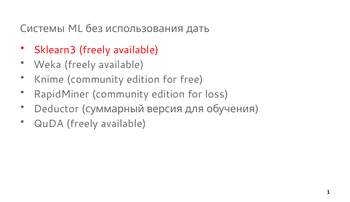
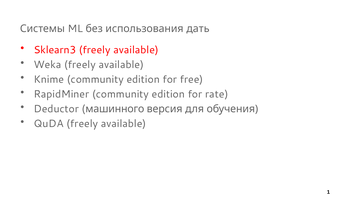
loss: loss -> rate
суммарный: суммарный -> машинного
